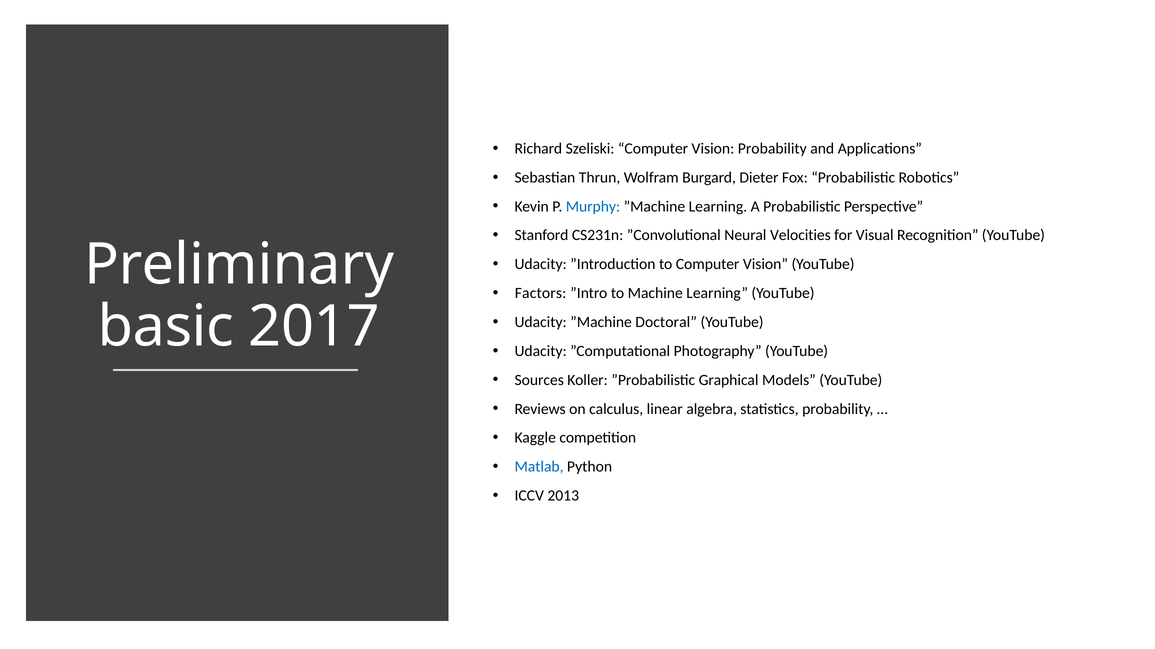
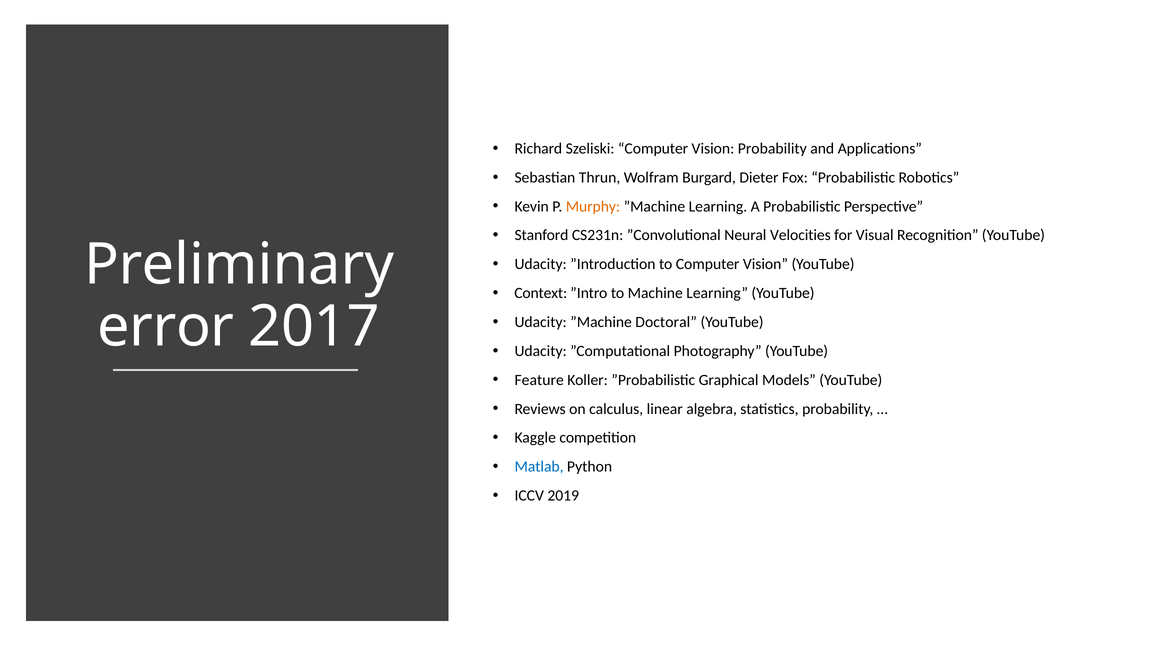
Murphy colour: blue -> orange
Factors: Factors -> Context
basic: basic -> error
Sources: Sources -> Feature
2013: 2013 -> 2019
